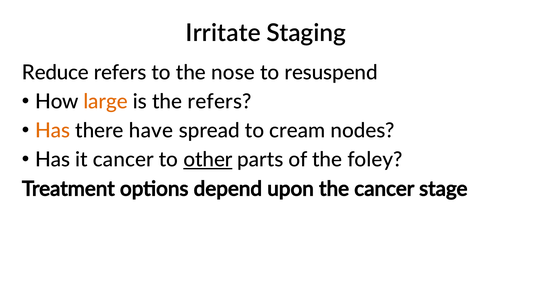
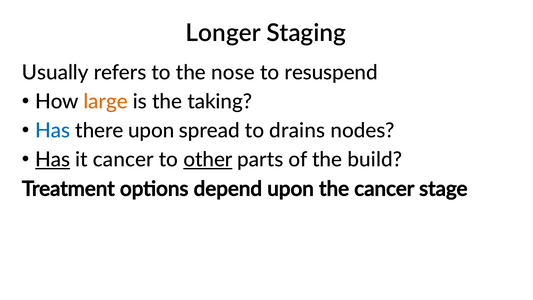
Irritate: Irritate -> Longer
Reduce: Reduce -> Usually
the refers: refers -> taking
Has at (53, 131) colour: orange -> blue
there have: have -> upon
cream: cream -> drains
Has at (53, 160) underline: none -> present
foley: foley -> build
